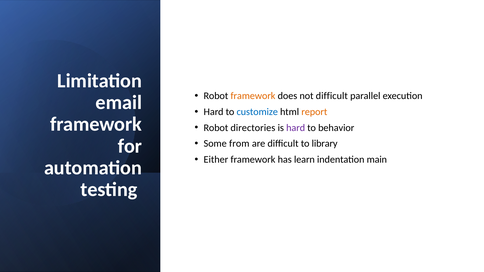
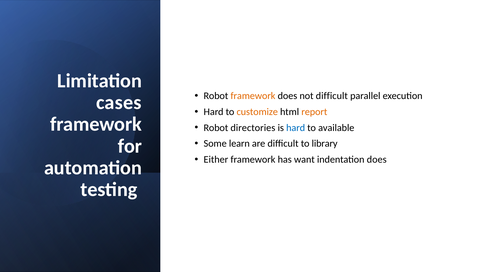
email: email -> cases
customize colour: blue -> orange
hard at (296, 128) colour: purple -> blue
behavior: behavior -> available
from: from -> learn
learn: learn -> want
indentation main: main -> does
